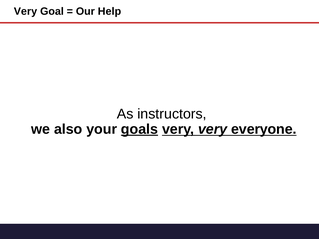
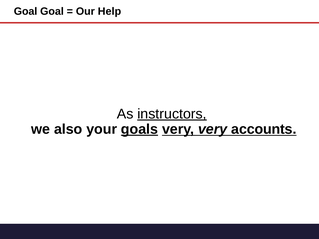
Very at (25, 11): Very -> Goal
instructors underline: none -> present
everyone: everyone -> accounts
